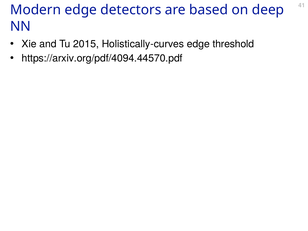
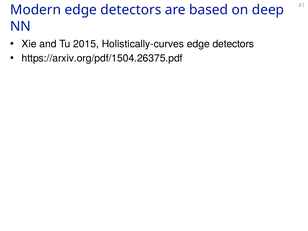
threshold at (233, 44): threshold -> detectors
https://arxiv.org/pdf/4094.44570.pdf: https://arxiv.org/pdf/4094.44570.pdf -> https://arxiv.org/pdf/1504.26375.pdf
